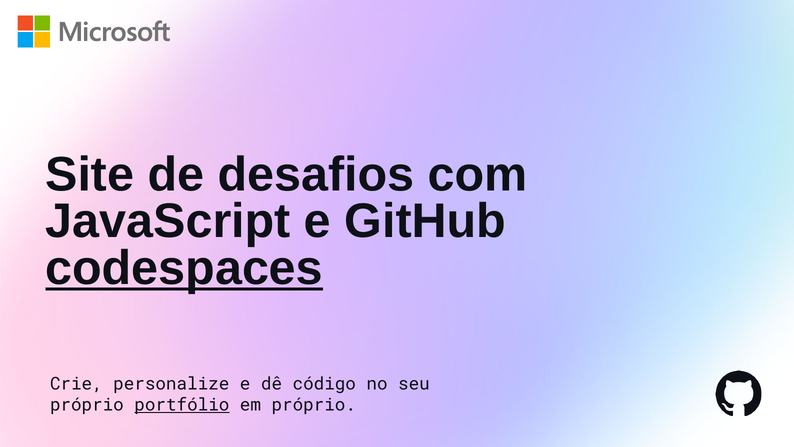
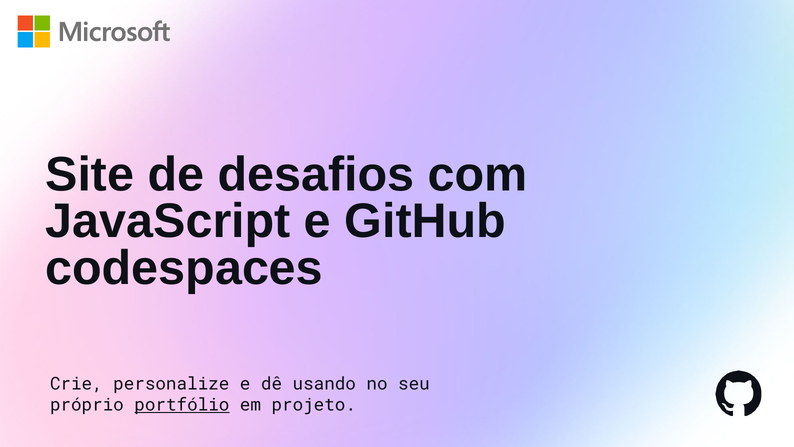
codespaces underline: present -> none
código: código -> usando
em próprio: próprio -> projeto
